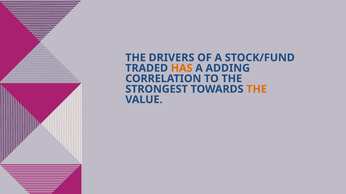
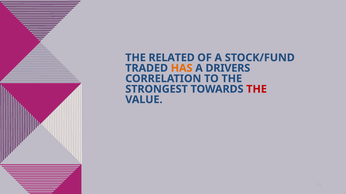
DRIVERS: DRIVERS -> RELATED
ADDING: ADDING -> DRIVERS
THE at (257, 89) colour: orange -> red
